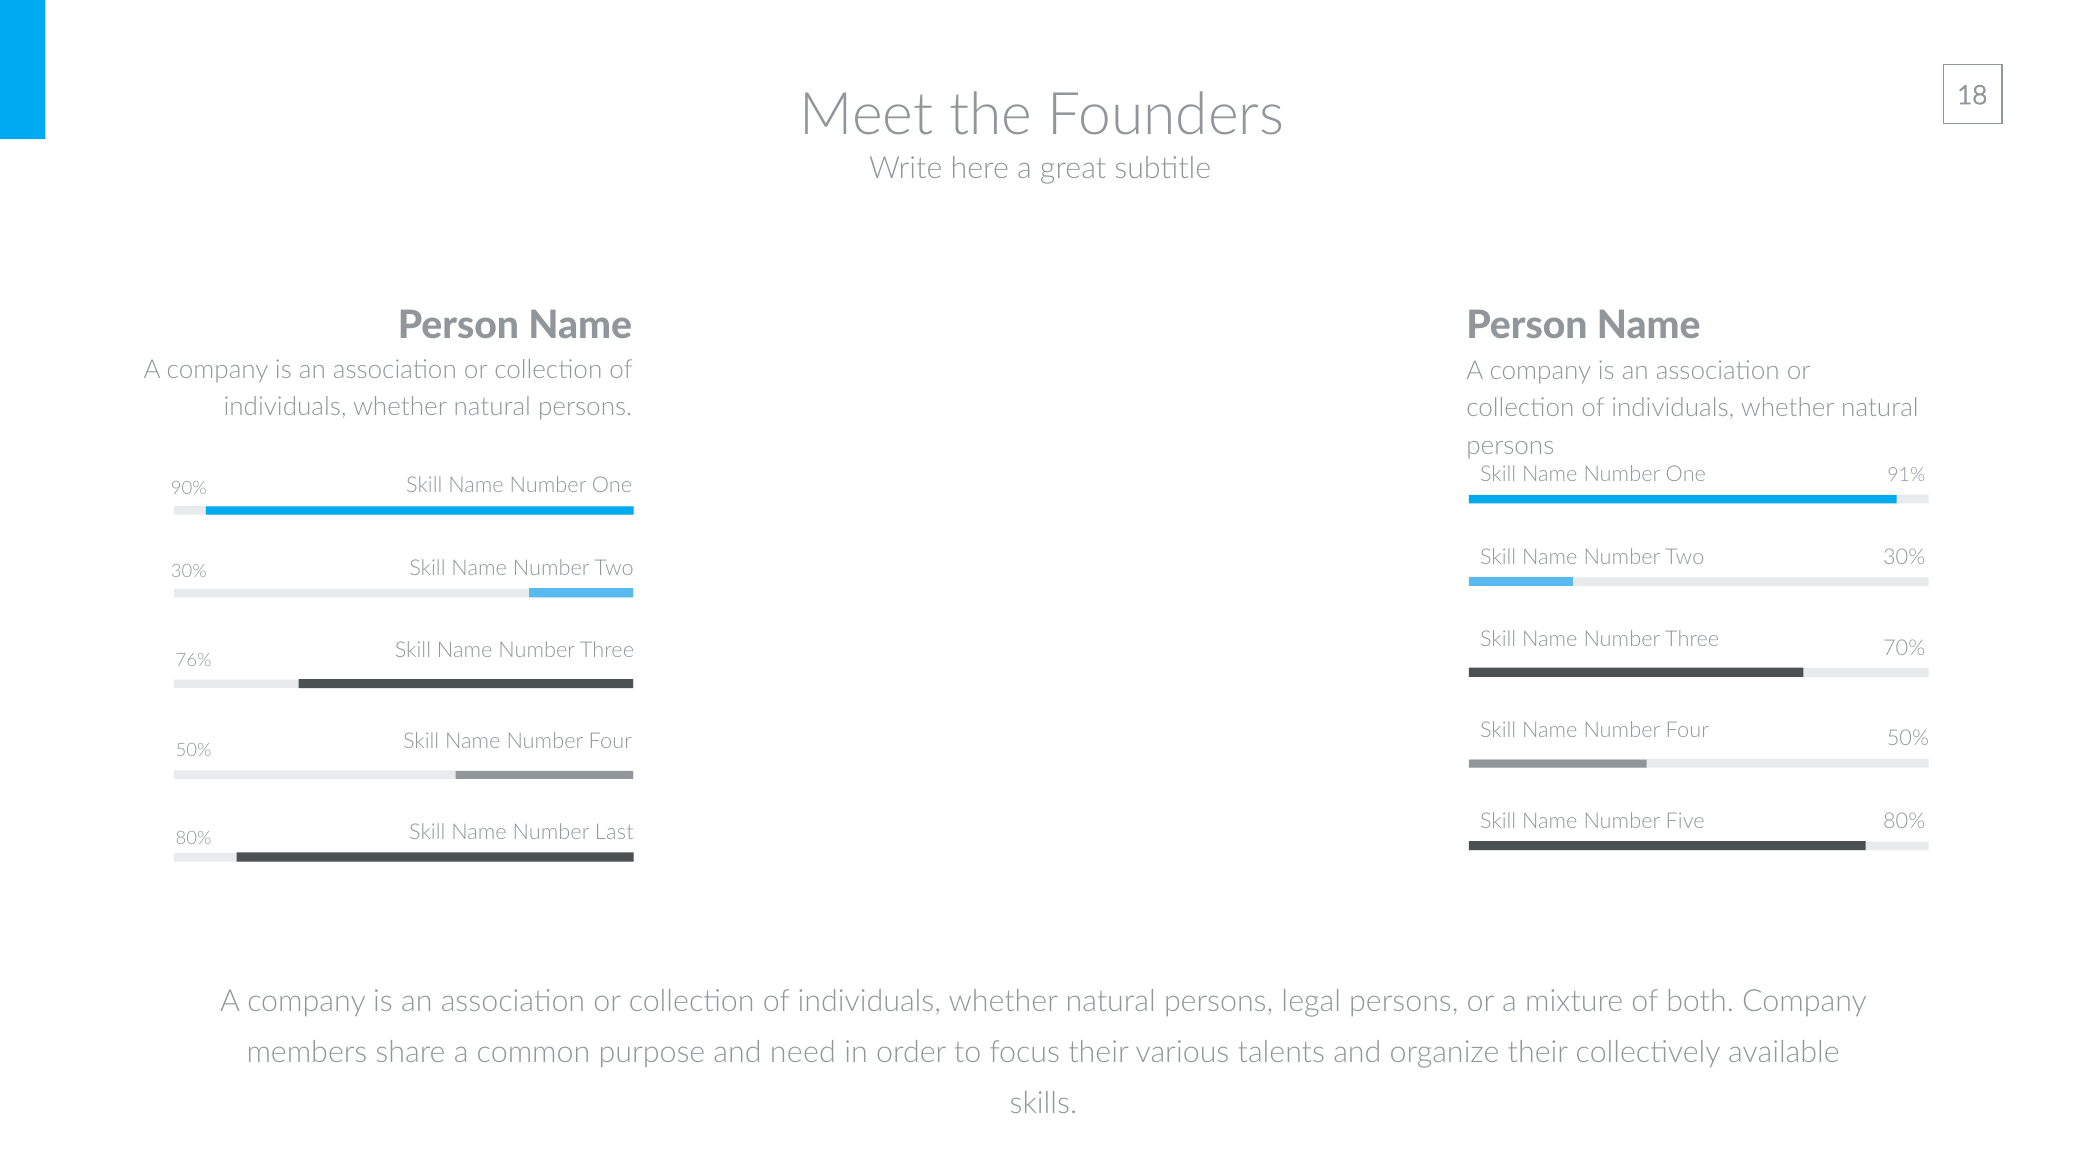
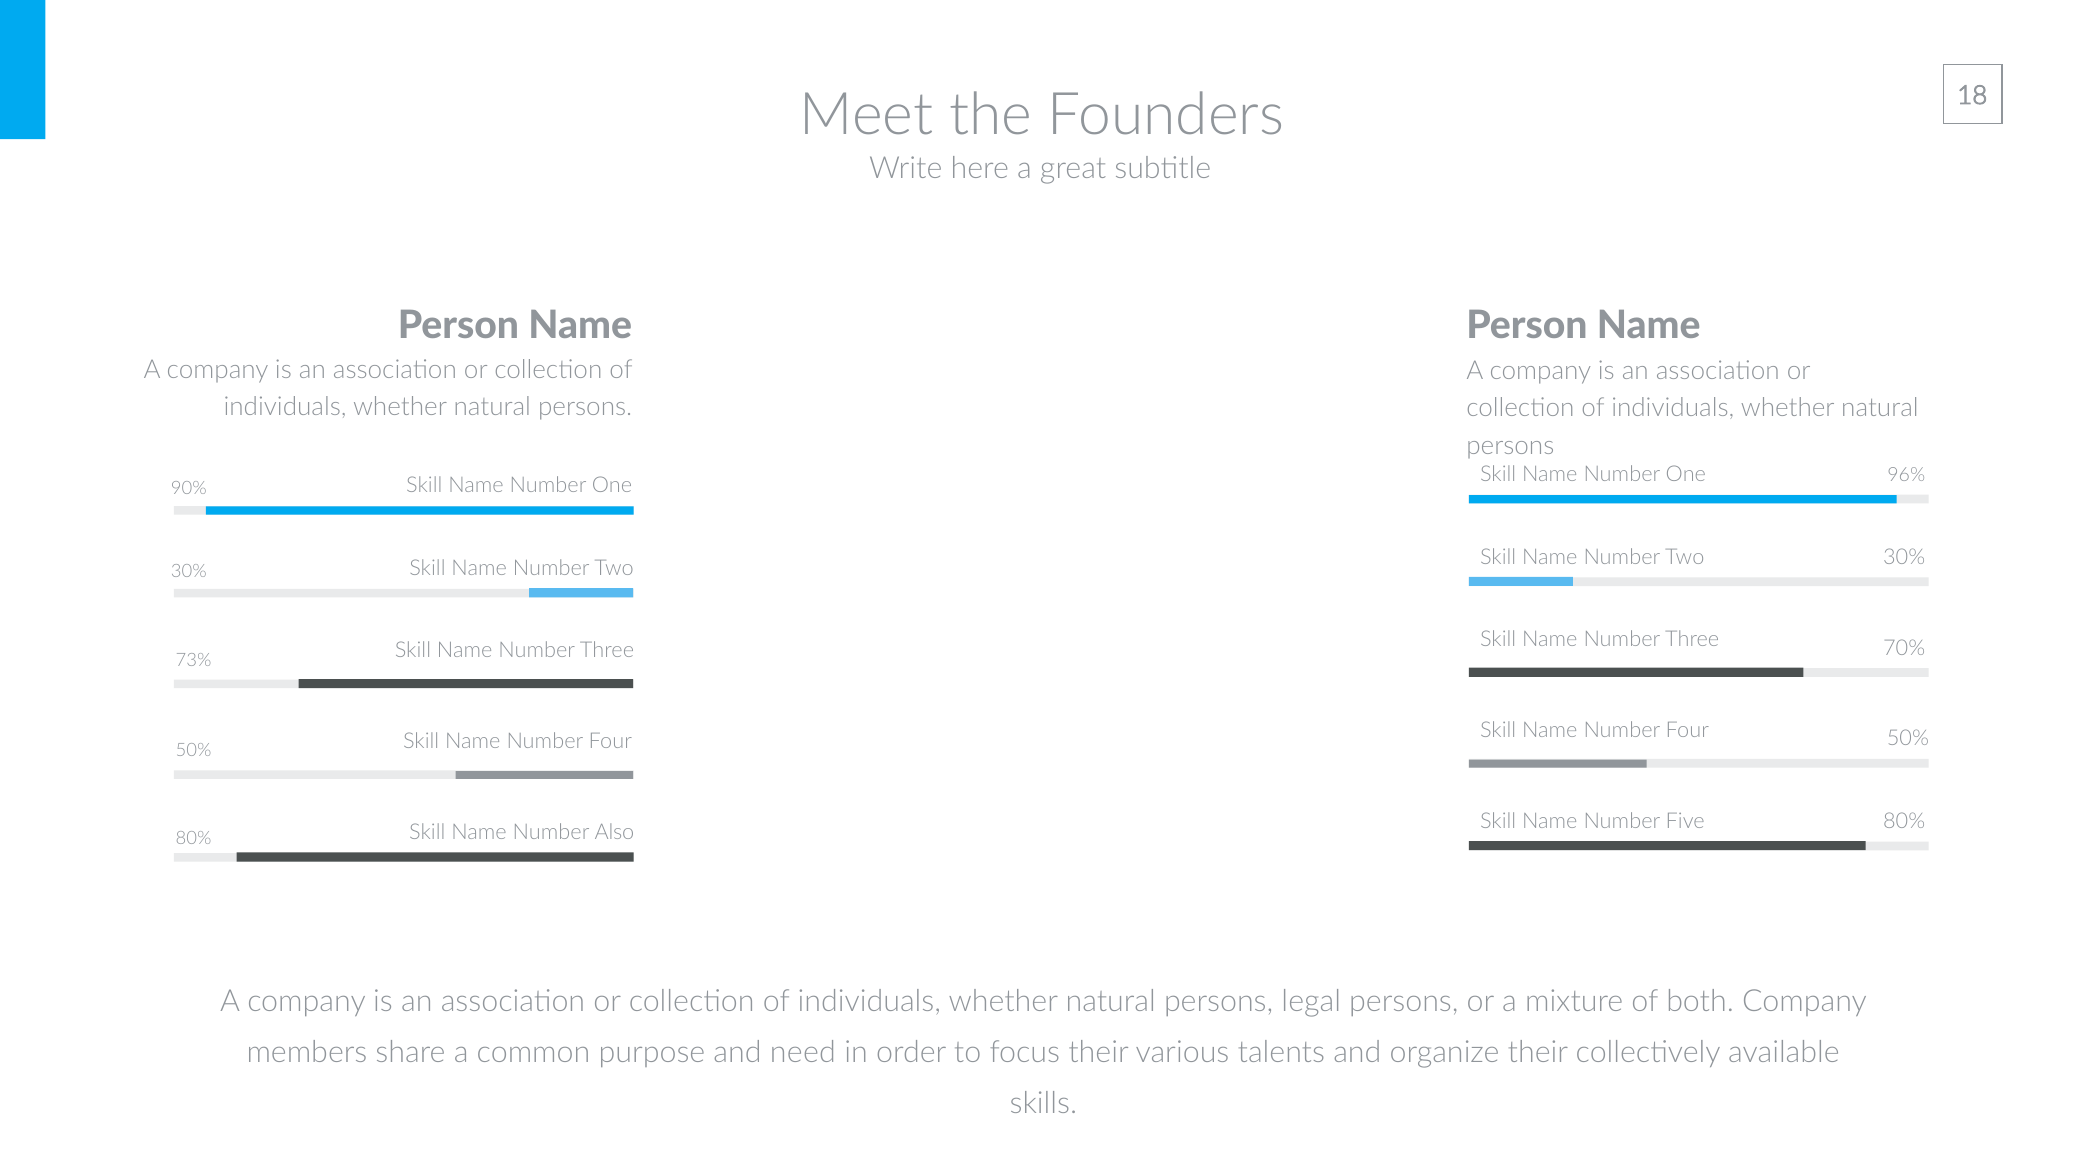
91%: 91% -> 96%
76%: 76% -> 73%
Last: Last -> Also
